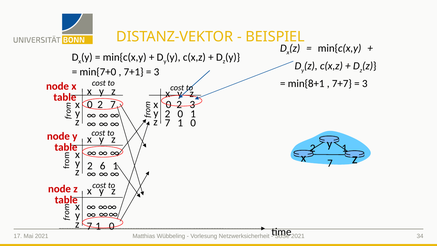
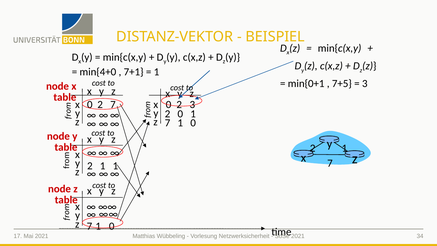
min{7+0: min{7+0 -> min{4+0
3 at (157, 72): 3 -> 1
min{8+1: min{8+1 -> min{0+1
7+7: 7+7 -> 7+5
2 6: 6 -> 1
